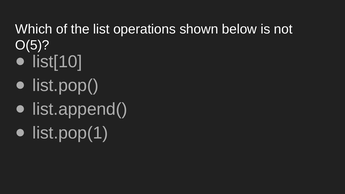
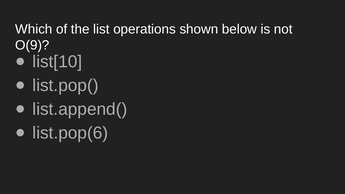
O(5: O(5 -> O(9
list.pop(1: list.pop(1 -> list.pop(6
